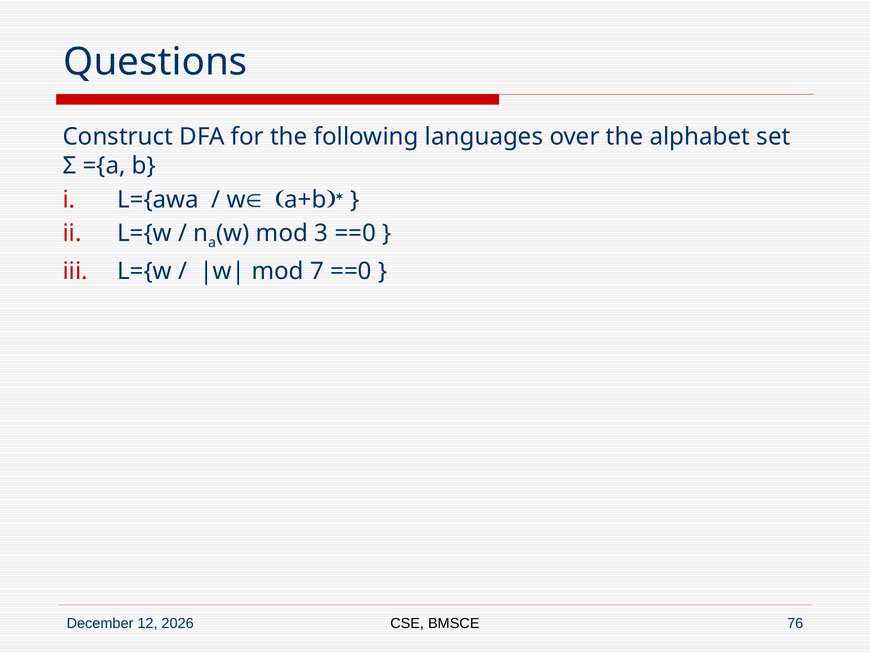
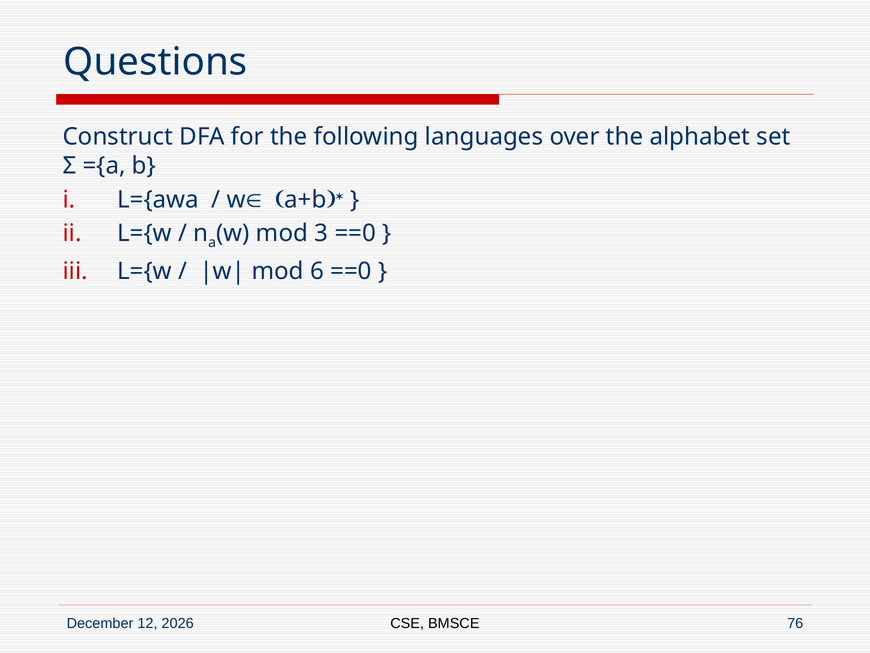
7: 7 -> 6
